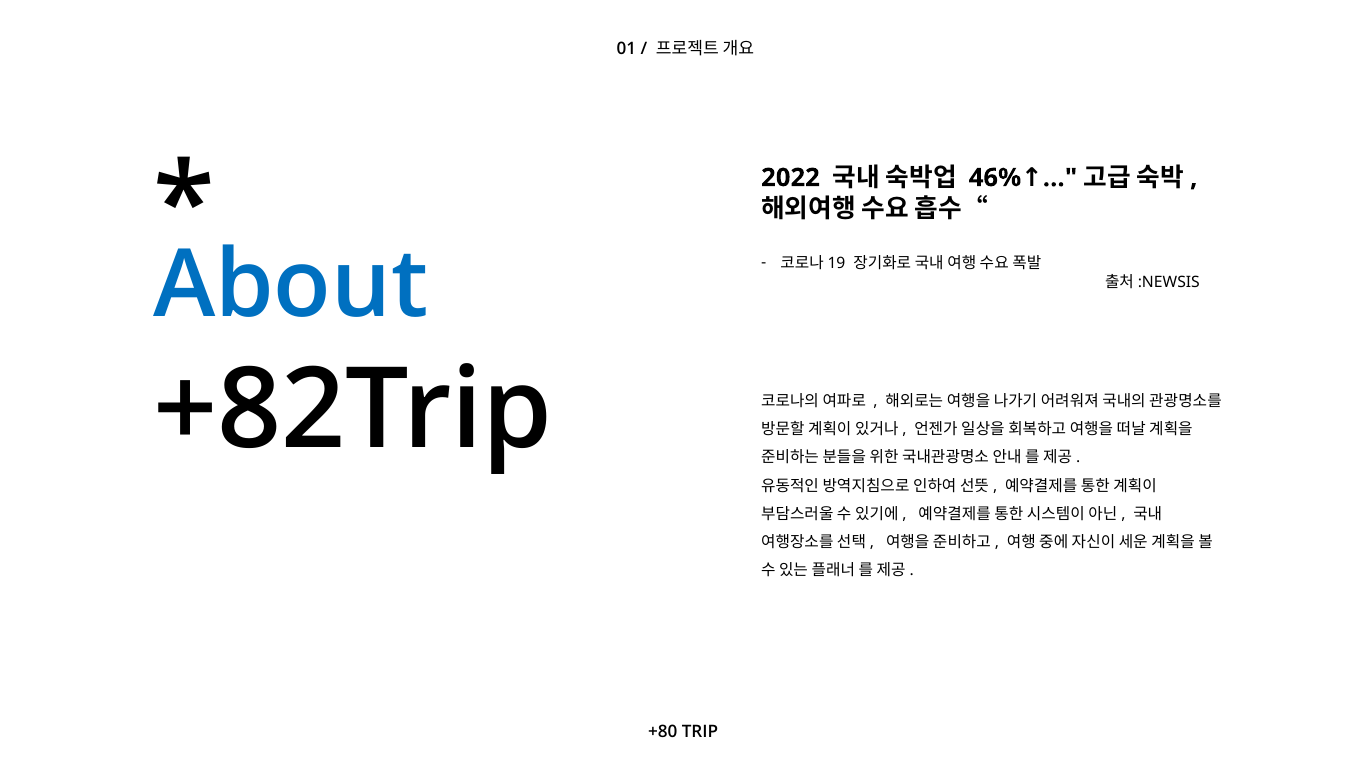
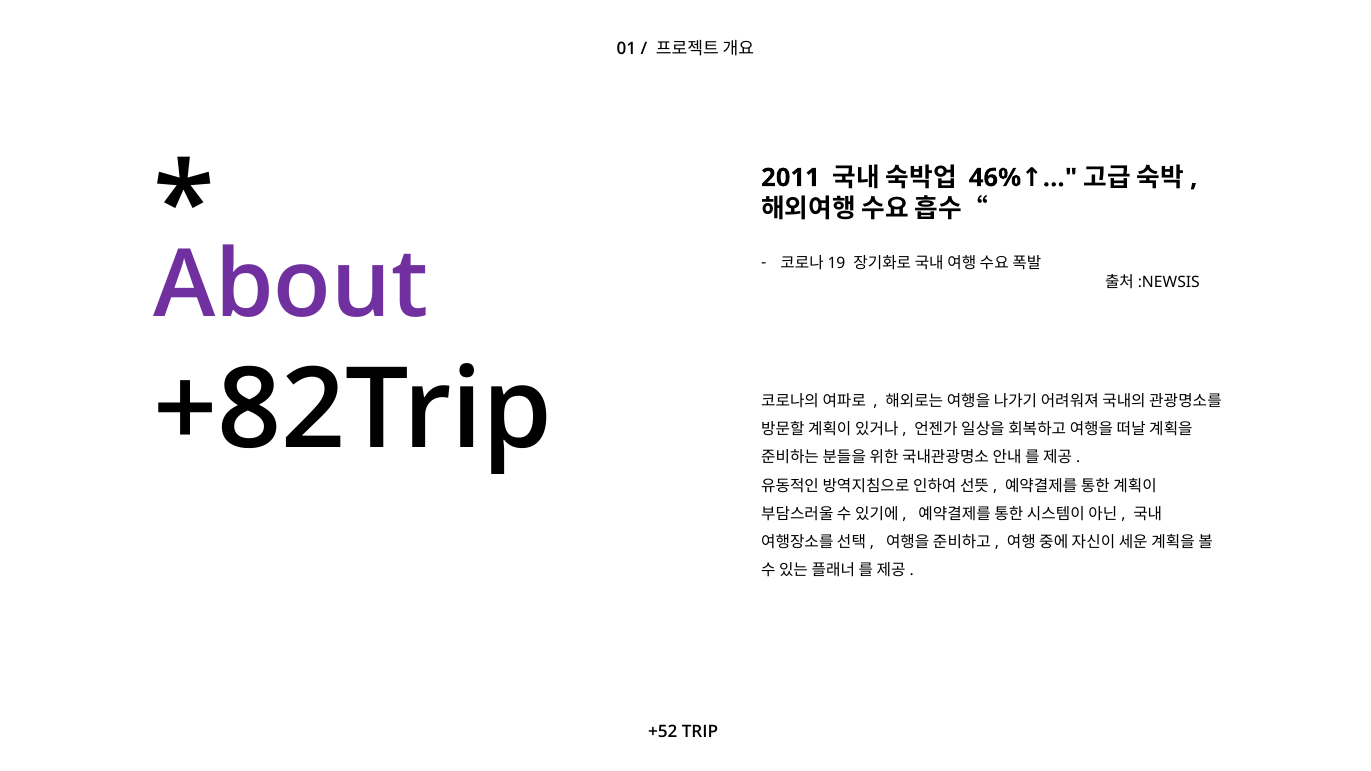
2022: 2022 -> 2011
About colour: blue -> purple
+80: +80 -> +52
